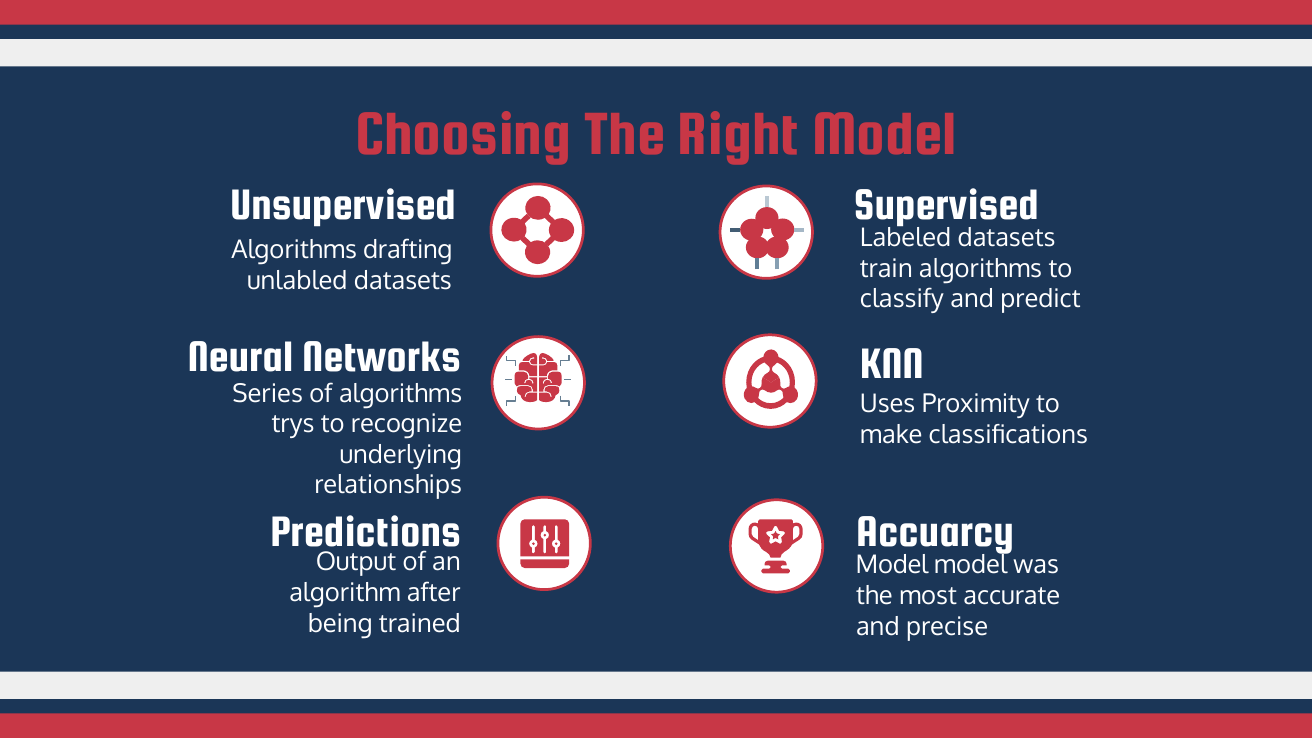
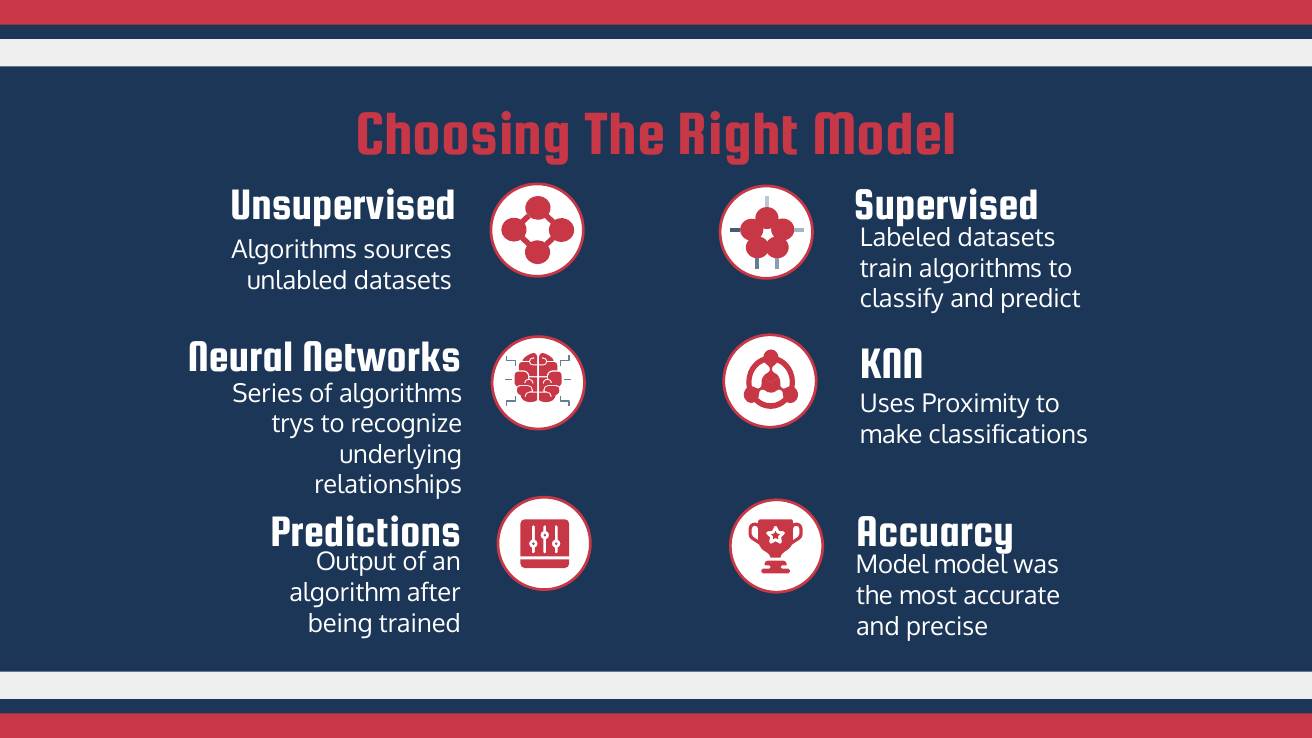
drafting: drafting -> sources
